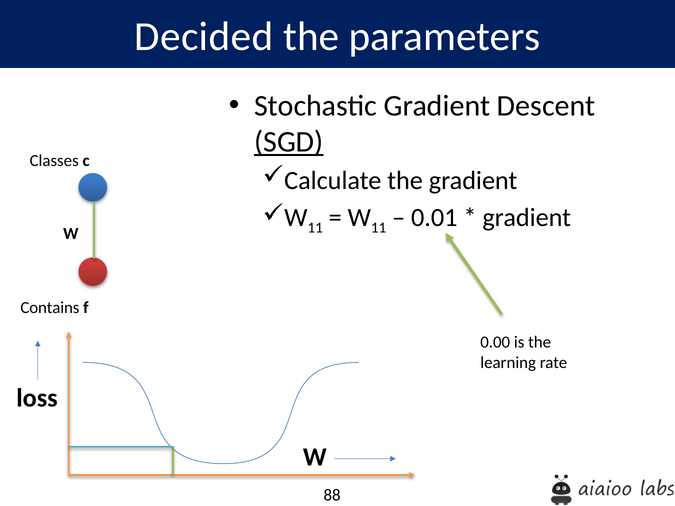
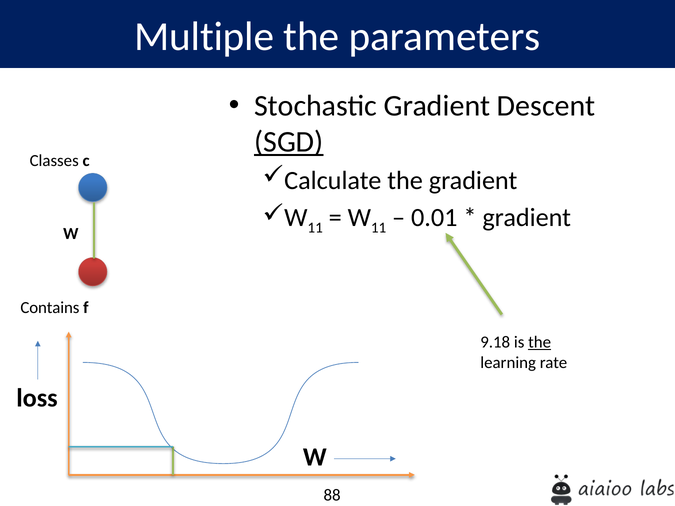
Decided: Decided -> Multiple
0.00: 0.00 -> 9.18
the at (540, 343) underline: none -> present
